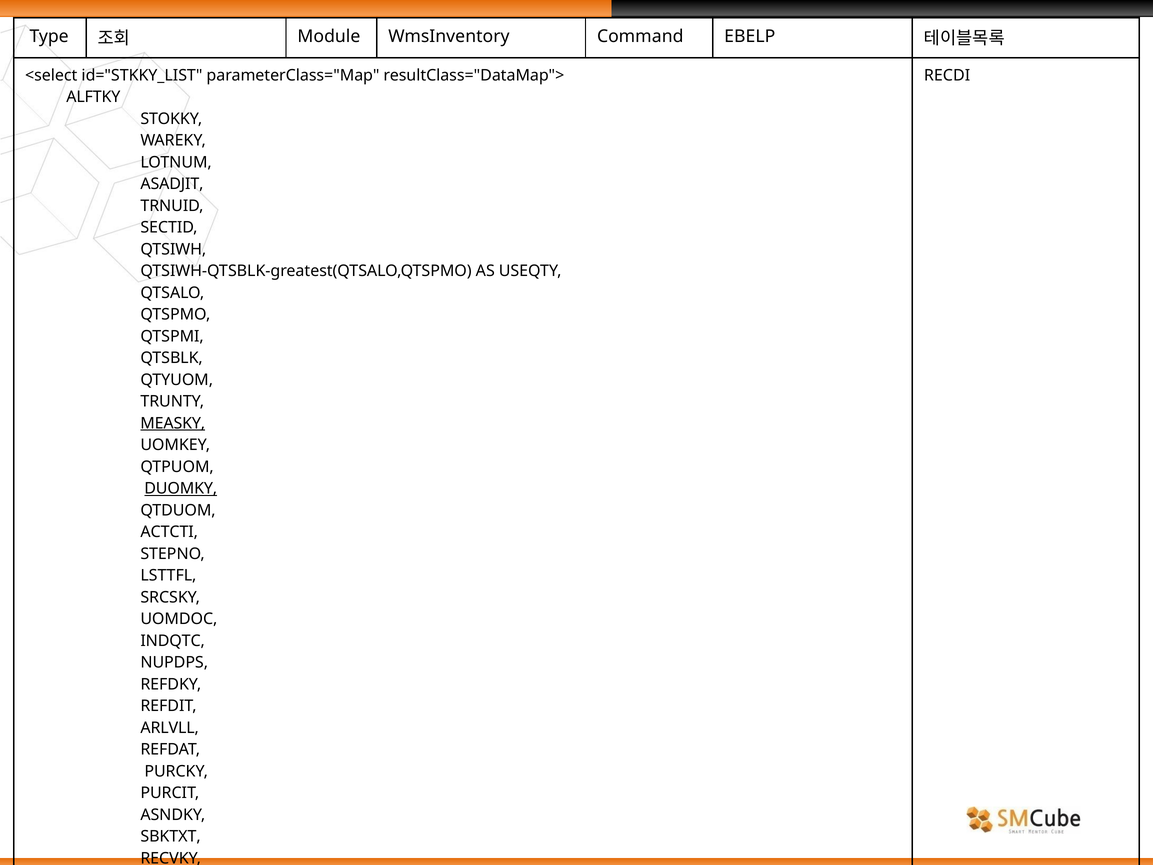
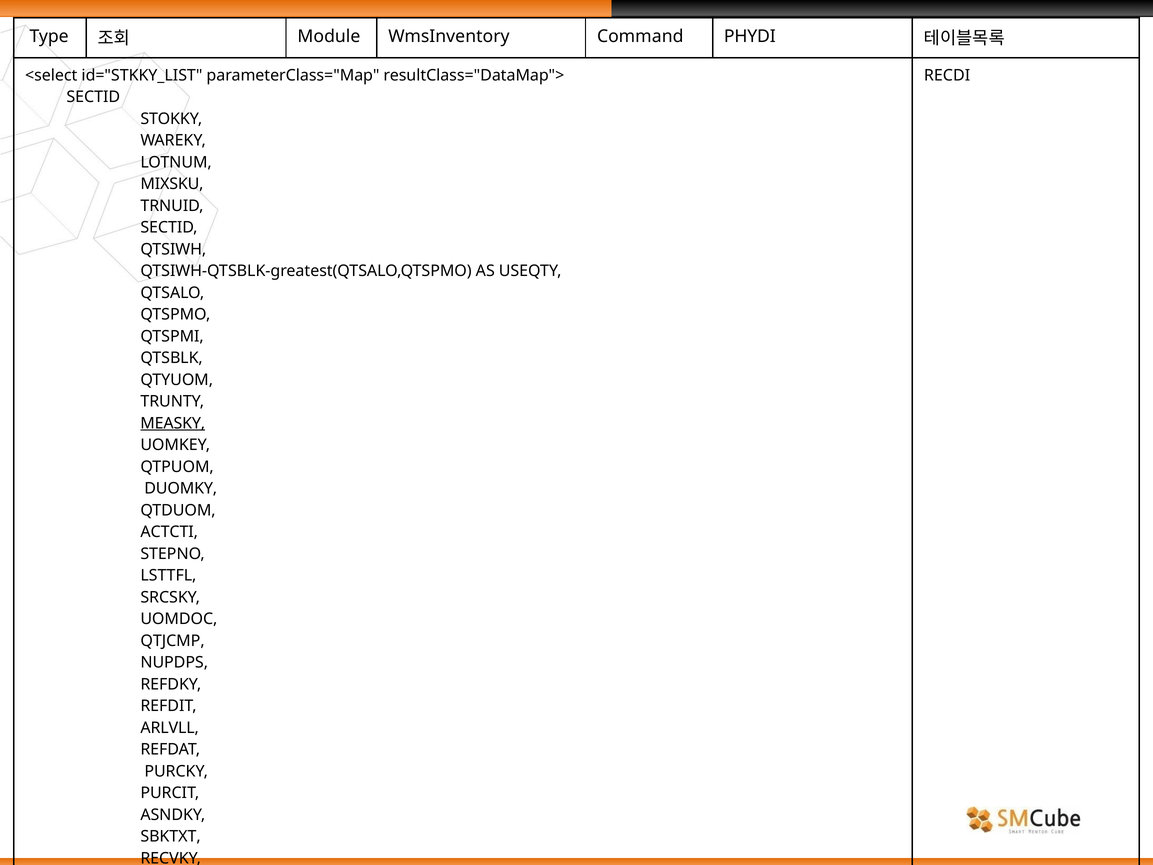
EBELP: EBELP -> PHYDI
ALFTKY at (93, 97): ALFTKY -> SECTID
ASADJIT: ASADJIT -> MIXSKU
DUOMKY underline: present -> none
INDQTC: INDQTC -> QTJCMP
